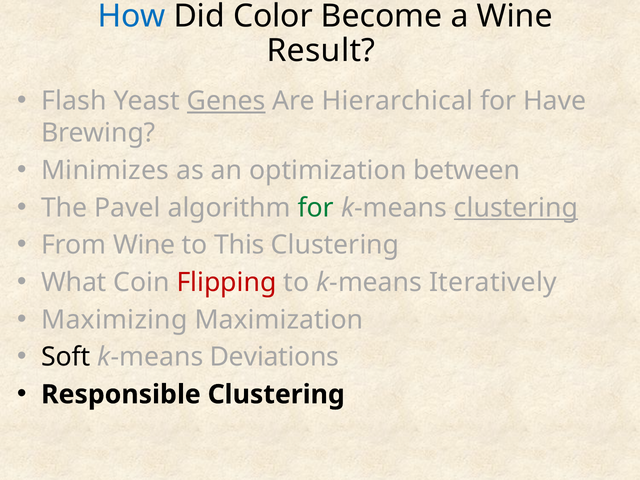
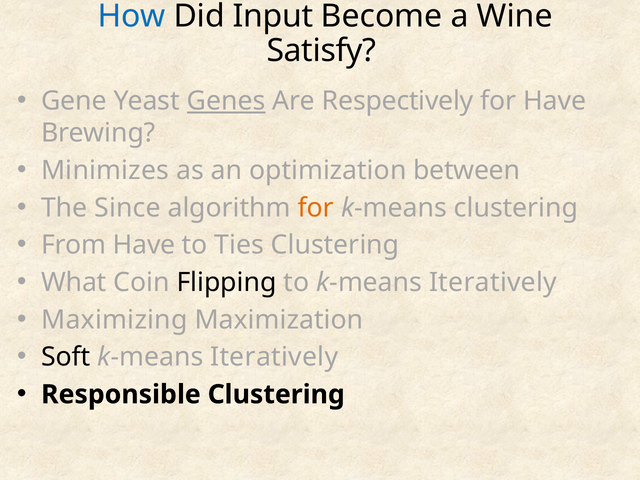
Color: Color -> Input
Result: Result -> Satisfy
Flash: Flash -> Gene
Hierarchical: Hierarchical -> Respectively
Pavel: Pavel -> Since
for at (316, 208) colour: green -> orange
clustering at (516, 208) underline: present -> none
From Wine: Wine -> Have
This: This -> Ties
Flipping colour: red -> black
Deviations at (274, 357): Deviations -> Iteratively
